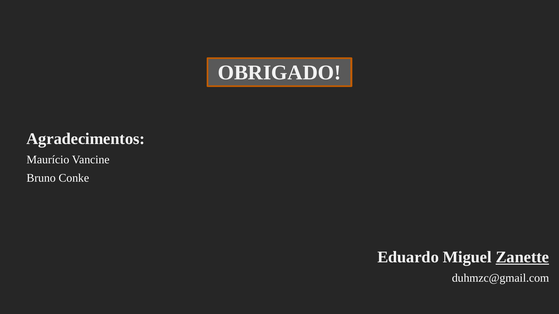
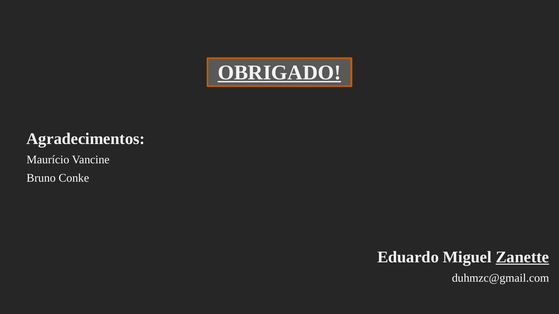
OBRIGADO underline: none -> present
